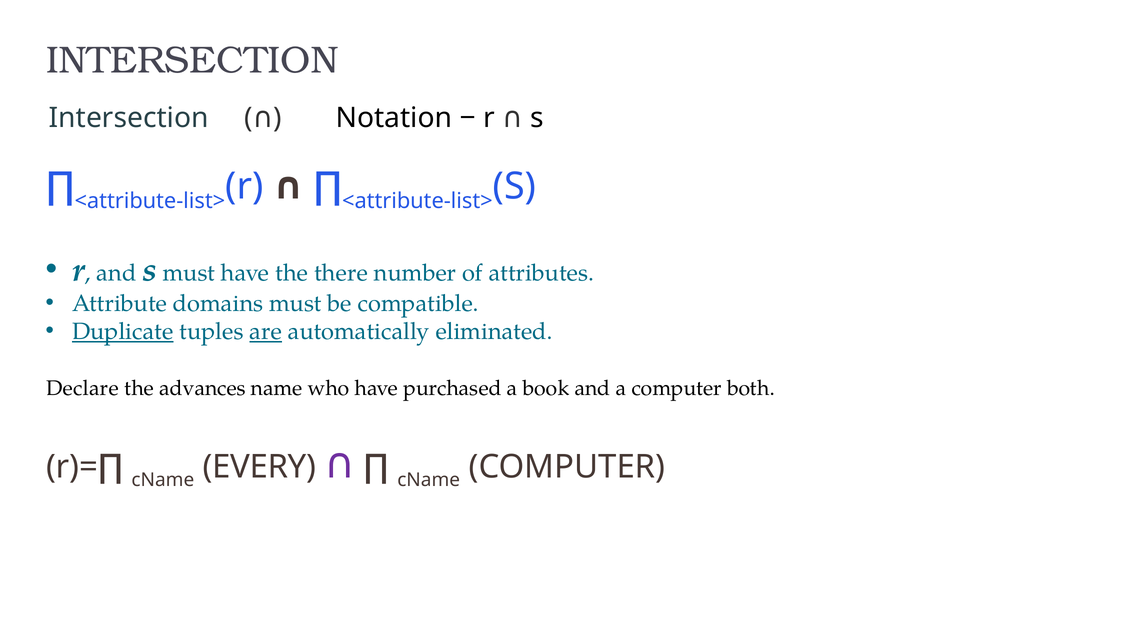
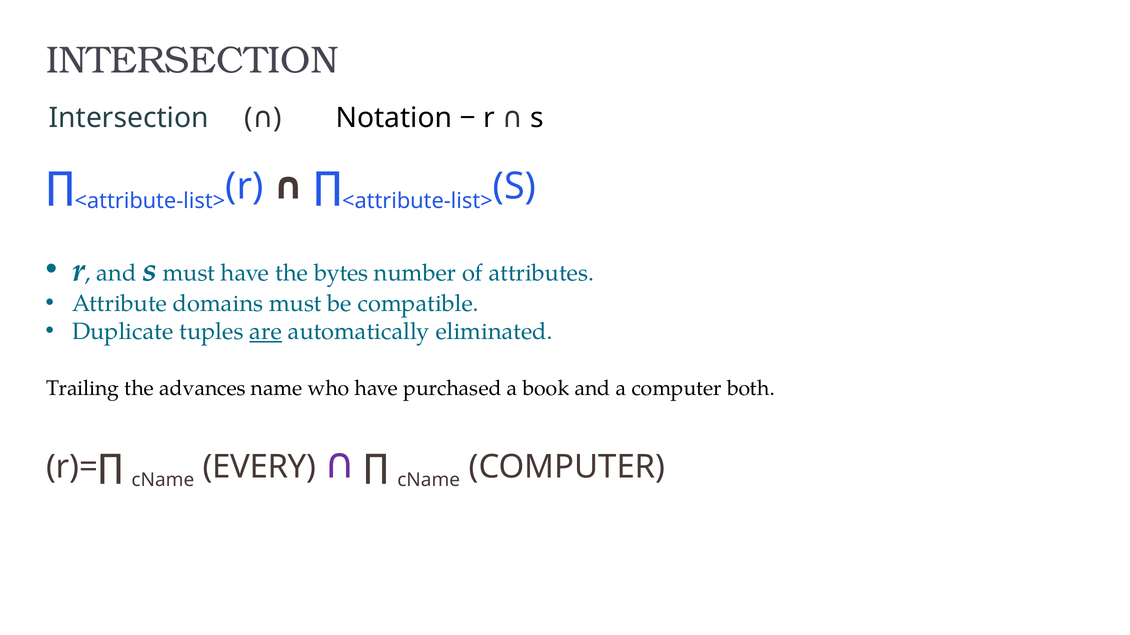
there: there -> bytes
Duplicate underline: present -> none
Declare: Declare -> Trailing
